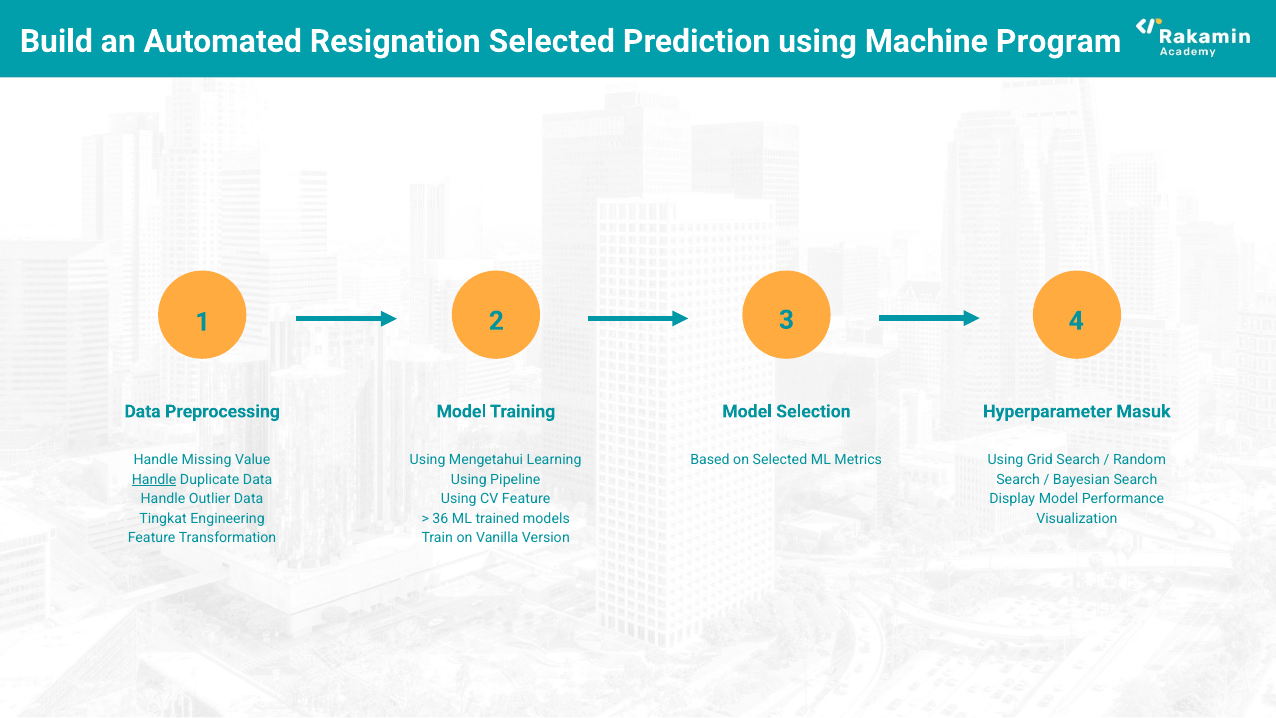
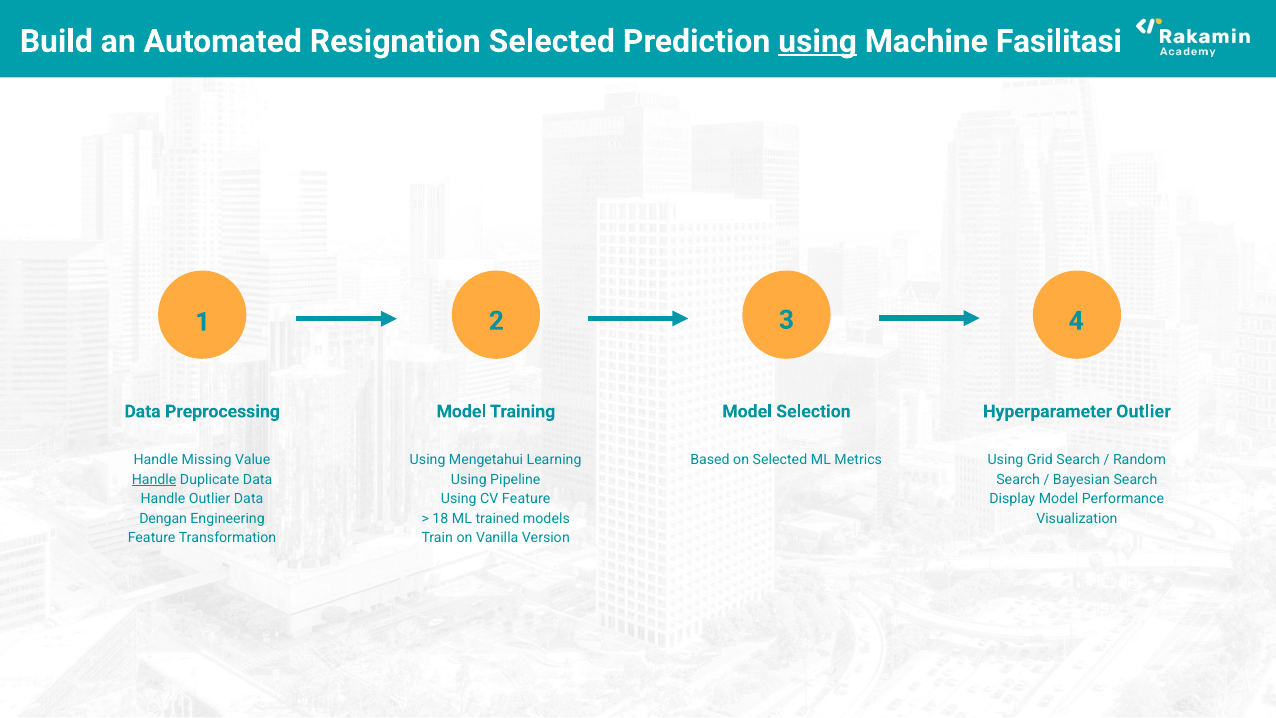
using at (818, 41) underline: none -> present
Program: Program -> Fasilitasi
Hyperparameter Masuk: Masuk -> Outlier
Tingkat: Tingkat -> Dengan
36: 36 -> 18
